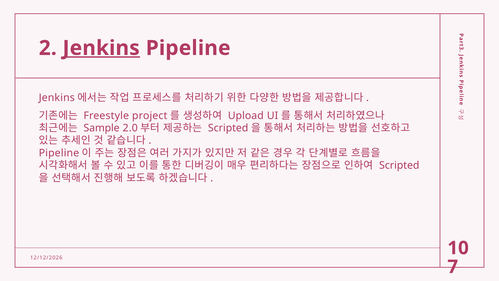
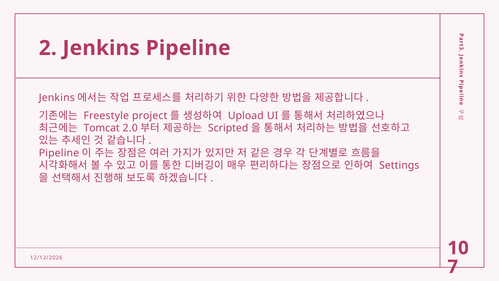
Jenkins at (101, 48) underline: present -> none
Sample: Sample -> Tomcat
Scripted at (399, 165): Scripted -> Settings
